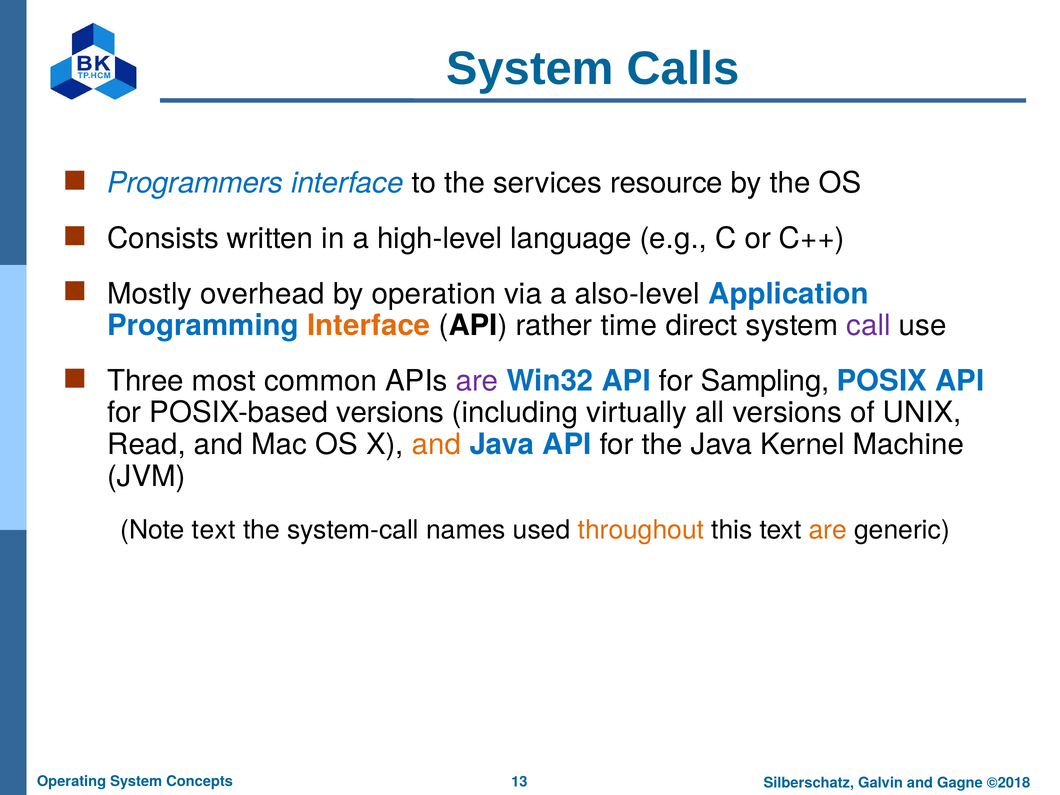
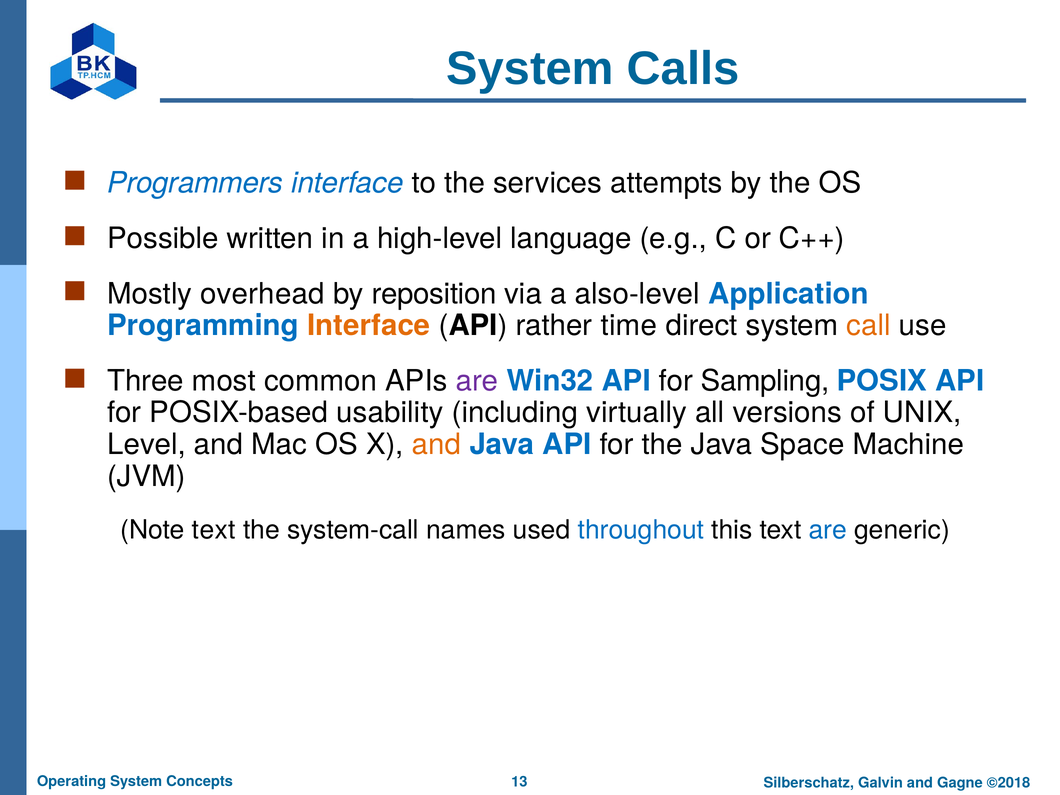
resource: resource -> attempts
Consists: Consists -> Possible
operation: operation -> reposition
call colour: purple -> orange
POSIX-based versions: versions -> usability
Read: Read -> Level
Kernel: Kernel -> Space
throughout colour: orange -> blue
are at (828, 530) colour: orange -> blue
